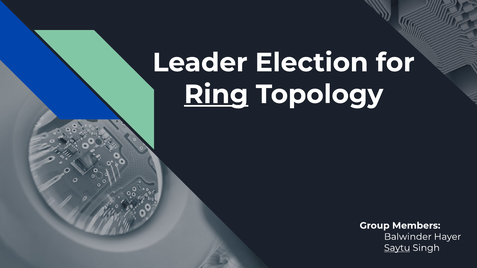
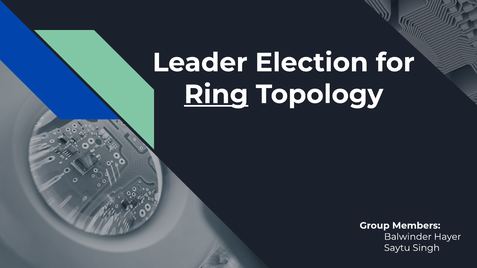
Saytu underline: present -> none
